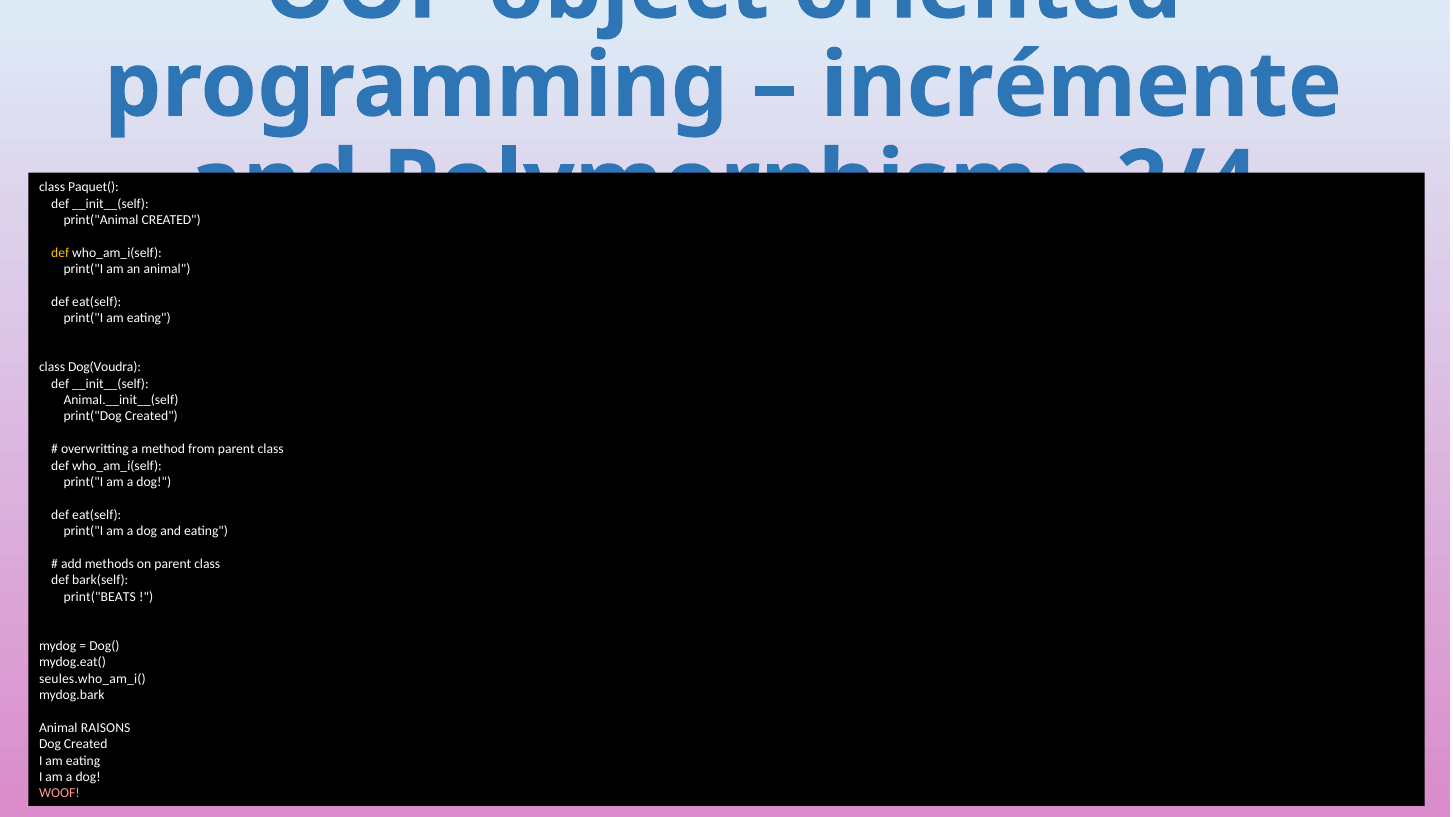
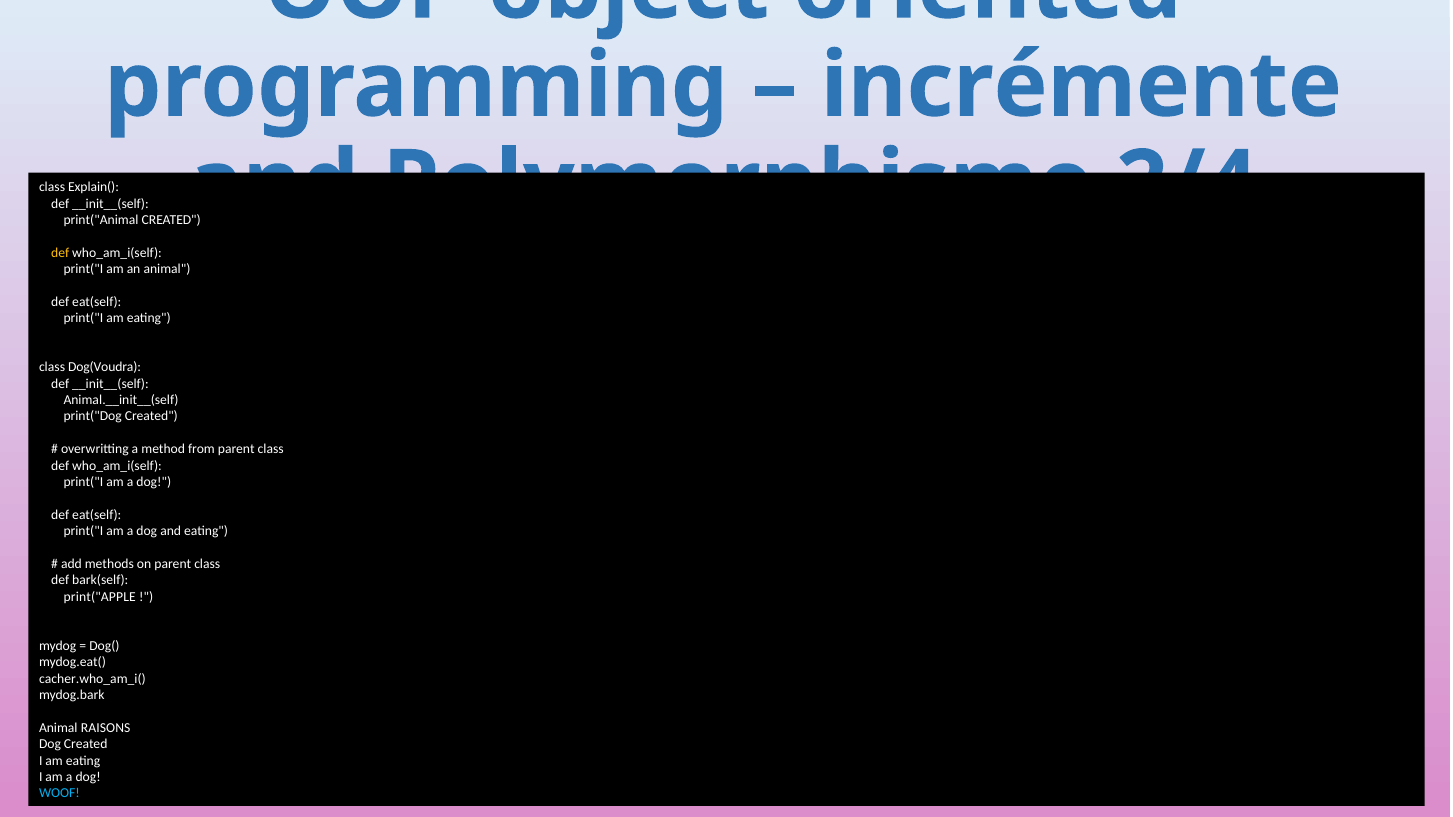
Paquet(: Paquet( -> Explain(
print("BEATS: print("BEATS -> print("APPLE
seules.who_am_i(: seules.who_am_i( -> cacher.who_am_i(
WOOF colour: pink -> light blue
